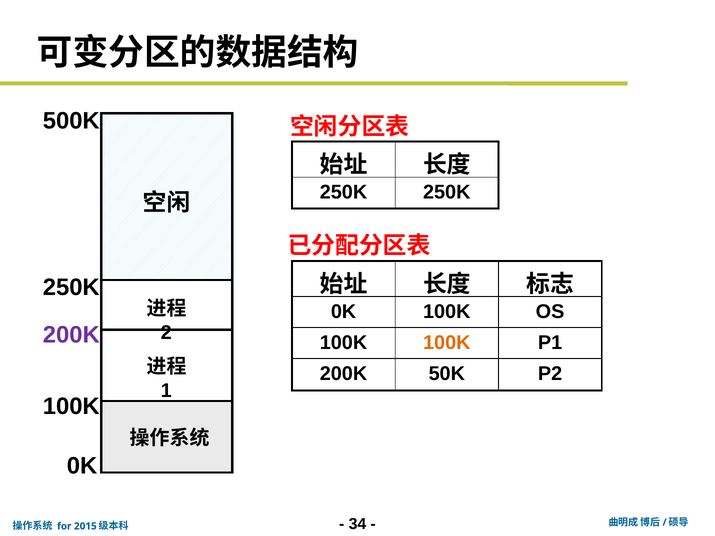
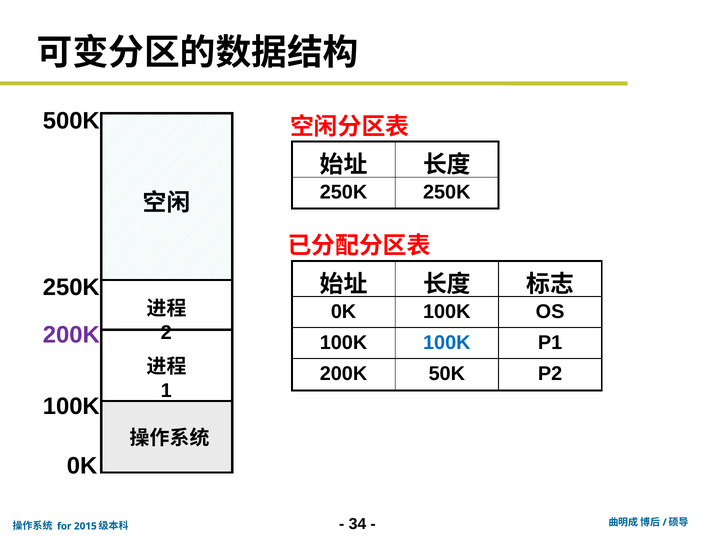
100K at (447, 343) colour: orange -> blue
